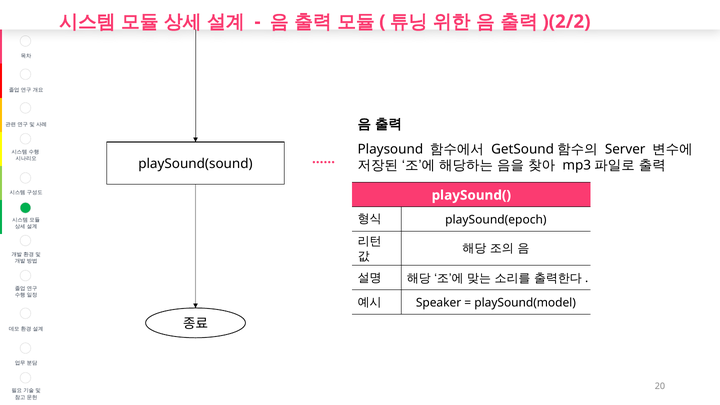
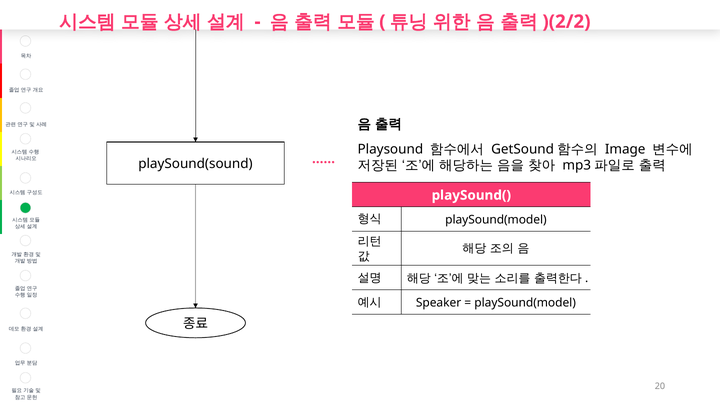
Server: Server -> Image
playSound(epoch at (496, 220): playSound(epoch -> playSound(model
